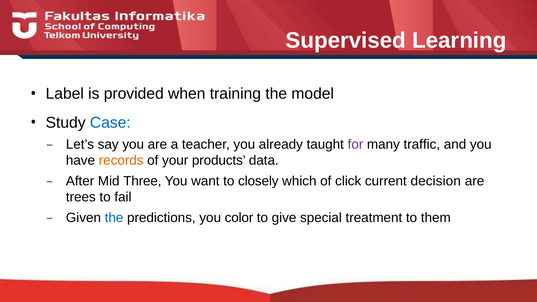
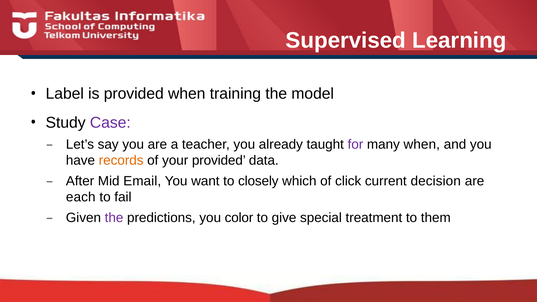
Case colour: blue -> purple
many traffic: traffic -> when
your products: products -> provided
Three: Three -> Email
trees: trees -> each
the at (114, 218) colour: blue -> purple
